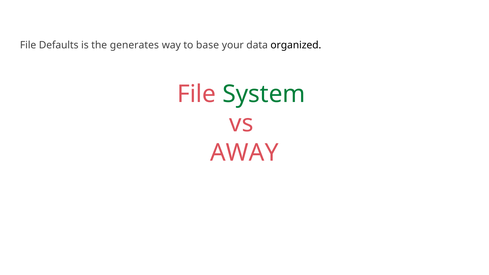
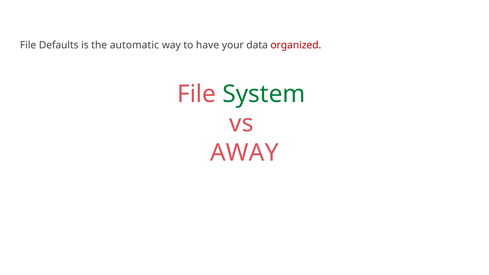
generates: generates -> automatic
base: base -> have
organized colour: black -> red
